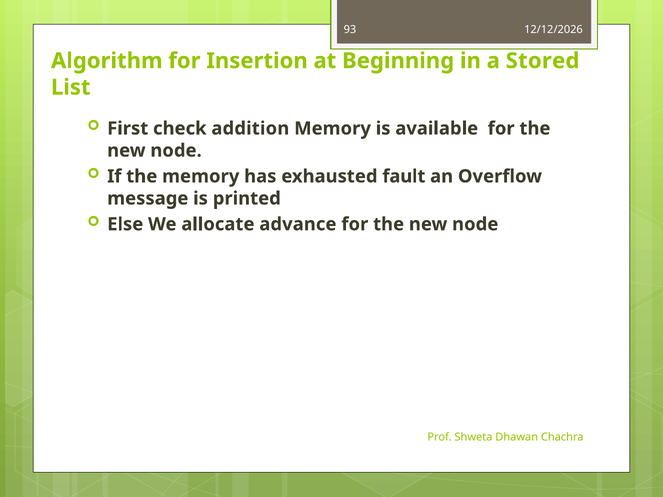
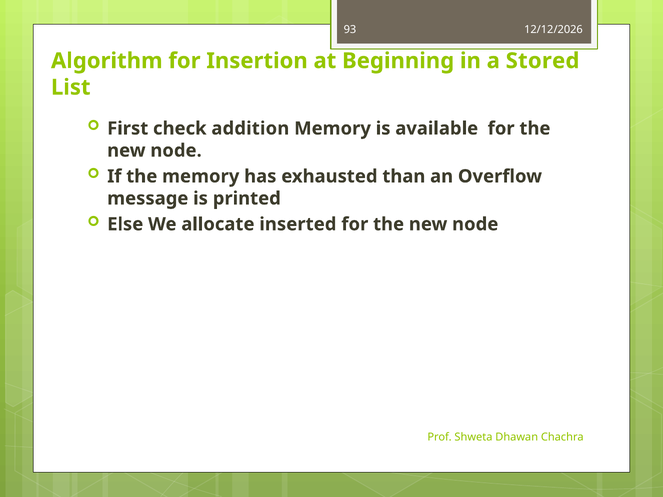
fault: fault -> than
advance: advance -> inserted
